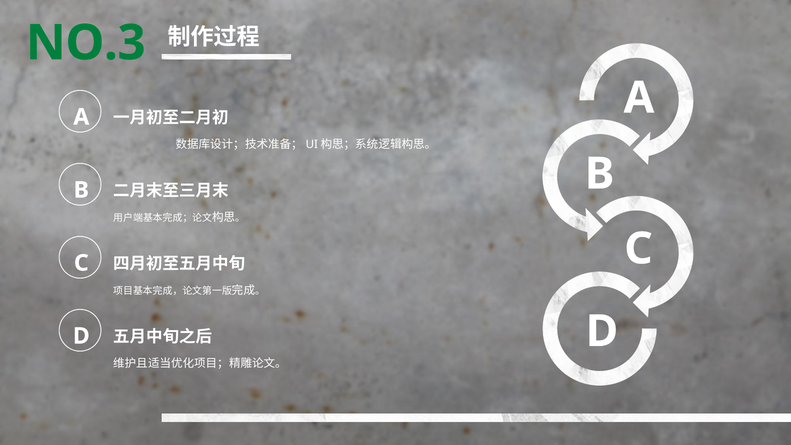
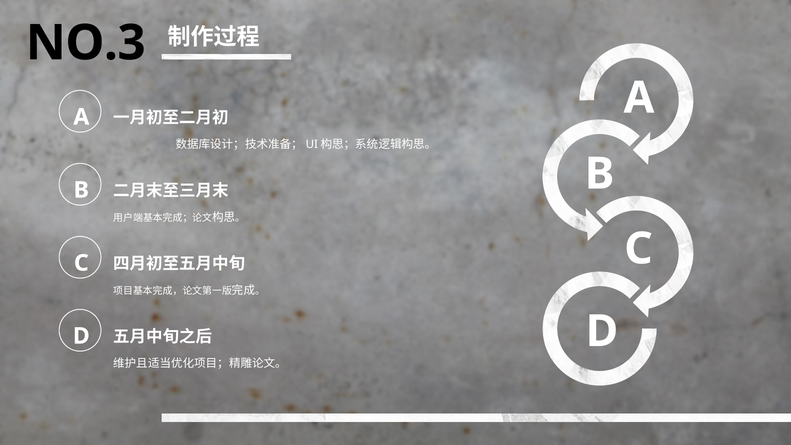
NO.3 colour: green -> black
